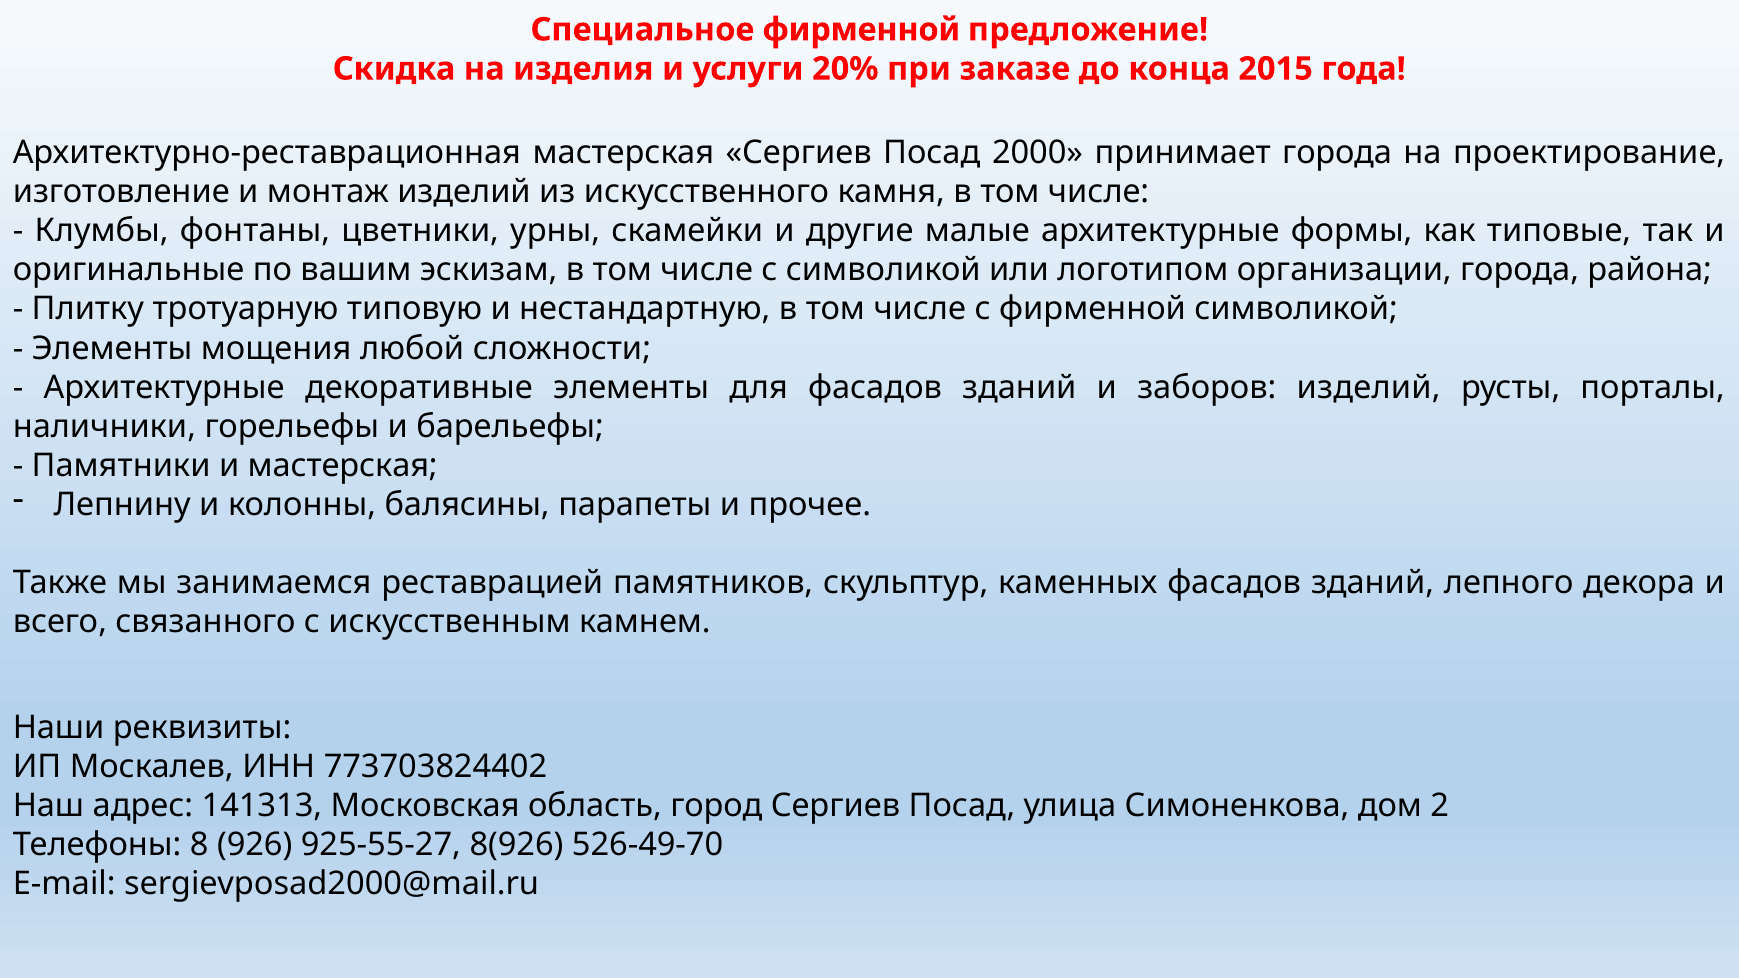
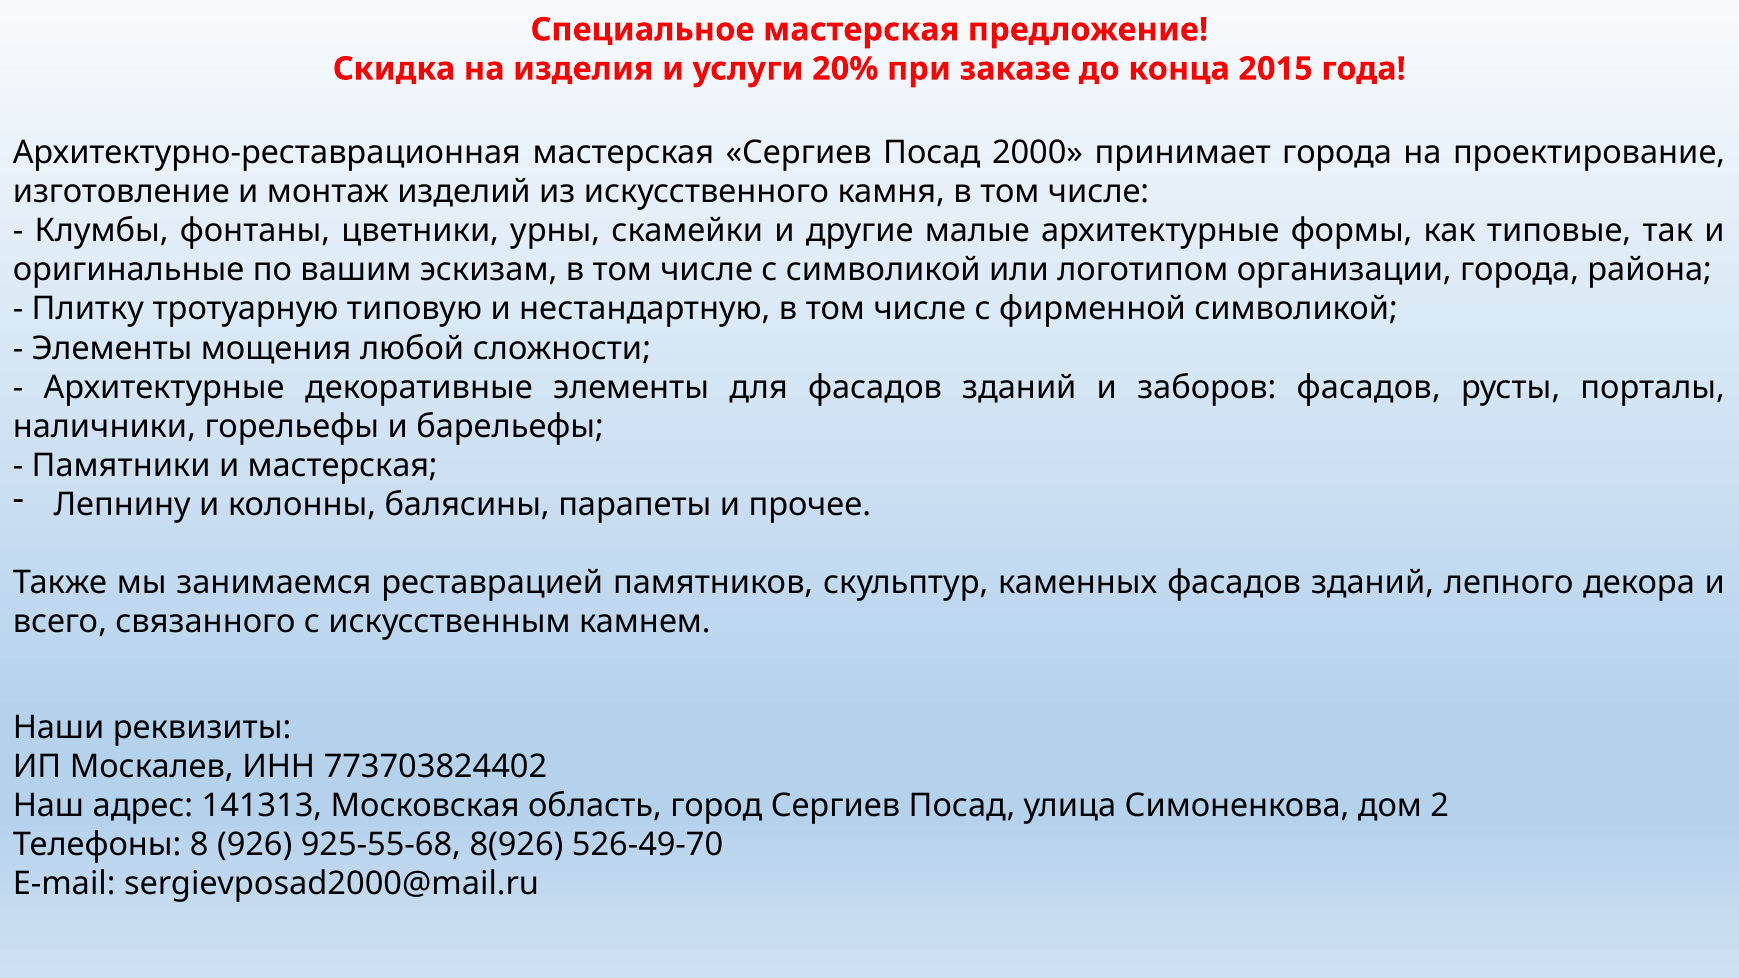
Специальное фирменной: фирменной -> мастерская
заборов изделий: изделий -> фасадов
925-55-27: 925-55-27 -> 925-55-68
